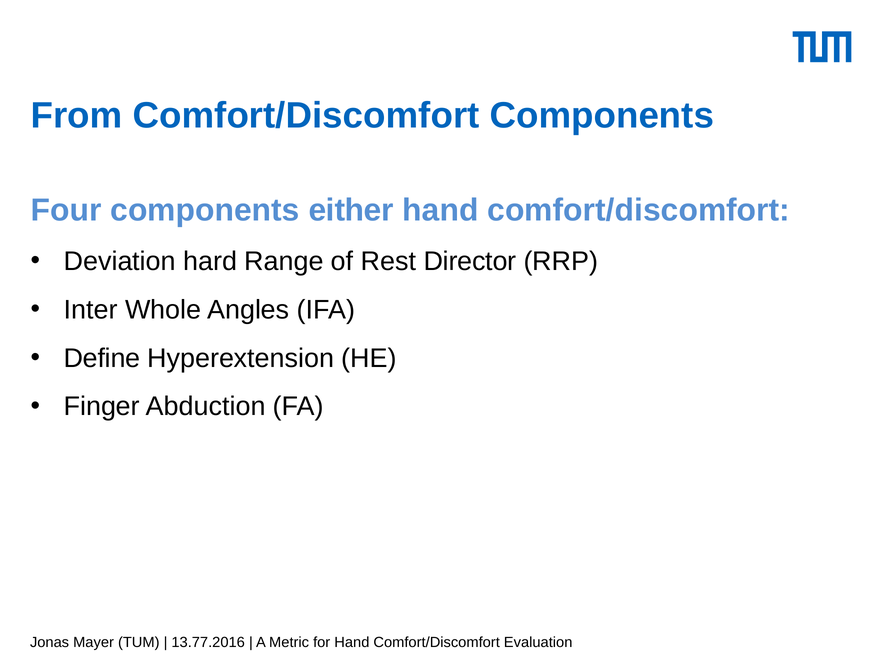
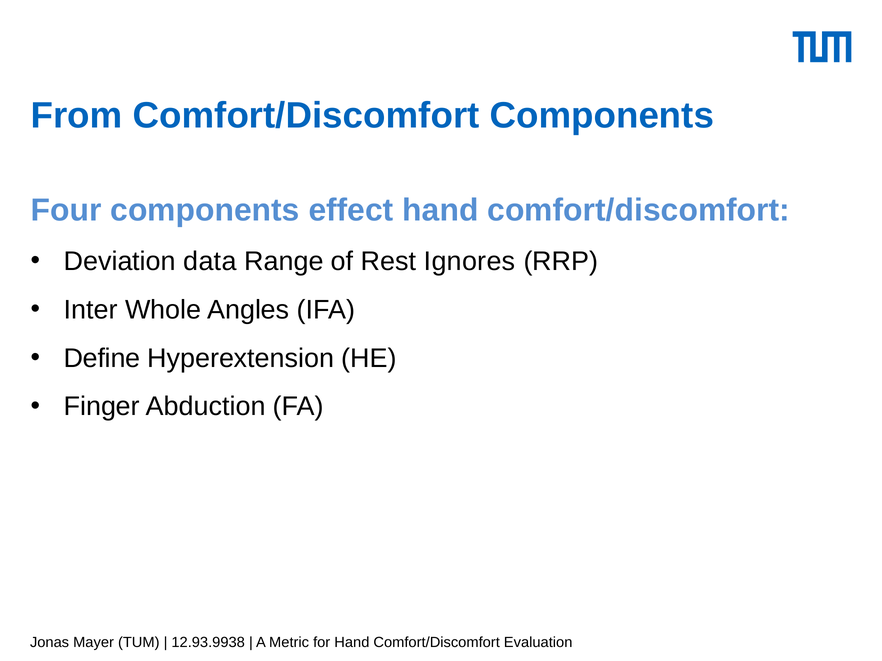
either: either -> effect
hard: hard -> data
Director: Director -> Ignores
13.77.2016: 13.77.2016 -> 12.93.9938
